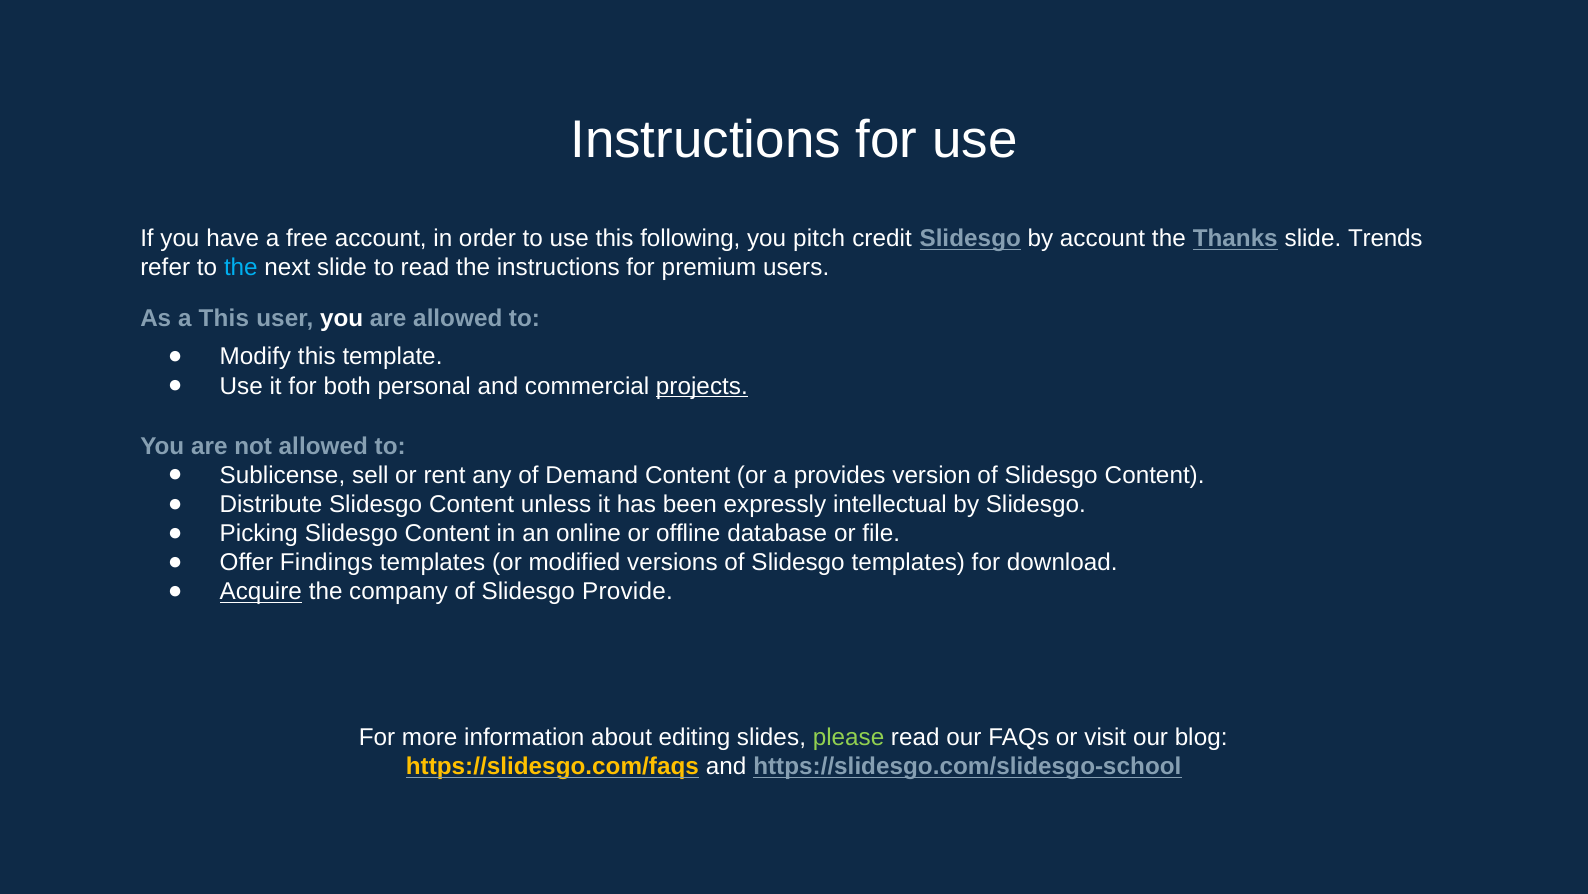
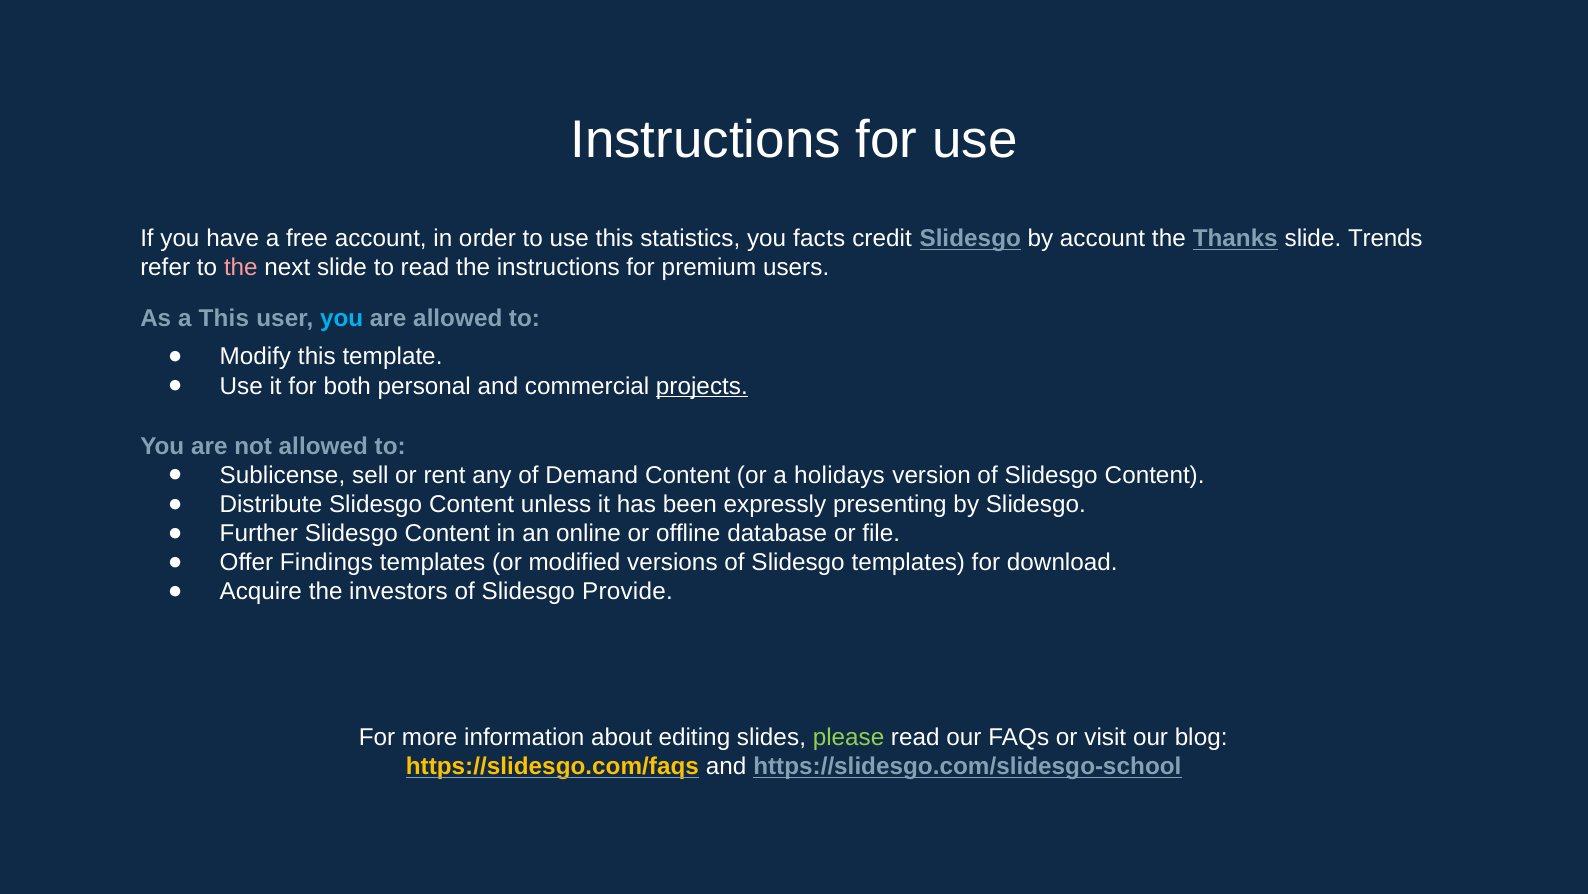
following: following -> statistics
pitch: pitch -> facts
the at (241, 268) colour: light blue -> pink
you at (342, 319) colour: white -> light blue
provides: provides -> holidays
intellectual: intellectual -> presenting
Picking: Picking -> Further
Acquire underline: present -> none
company: company -> investors
